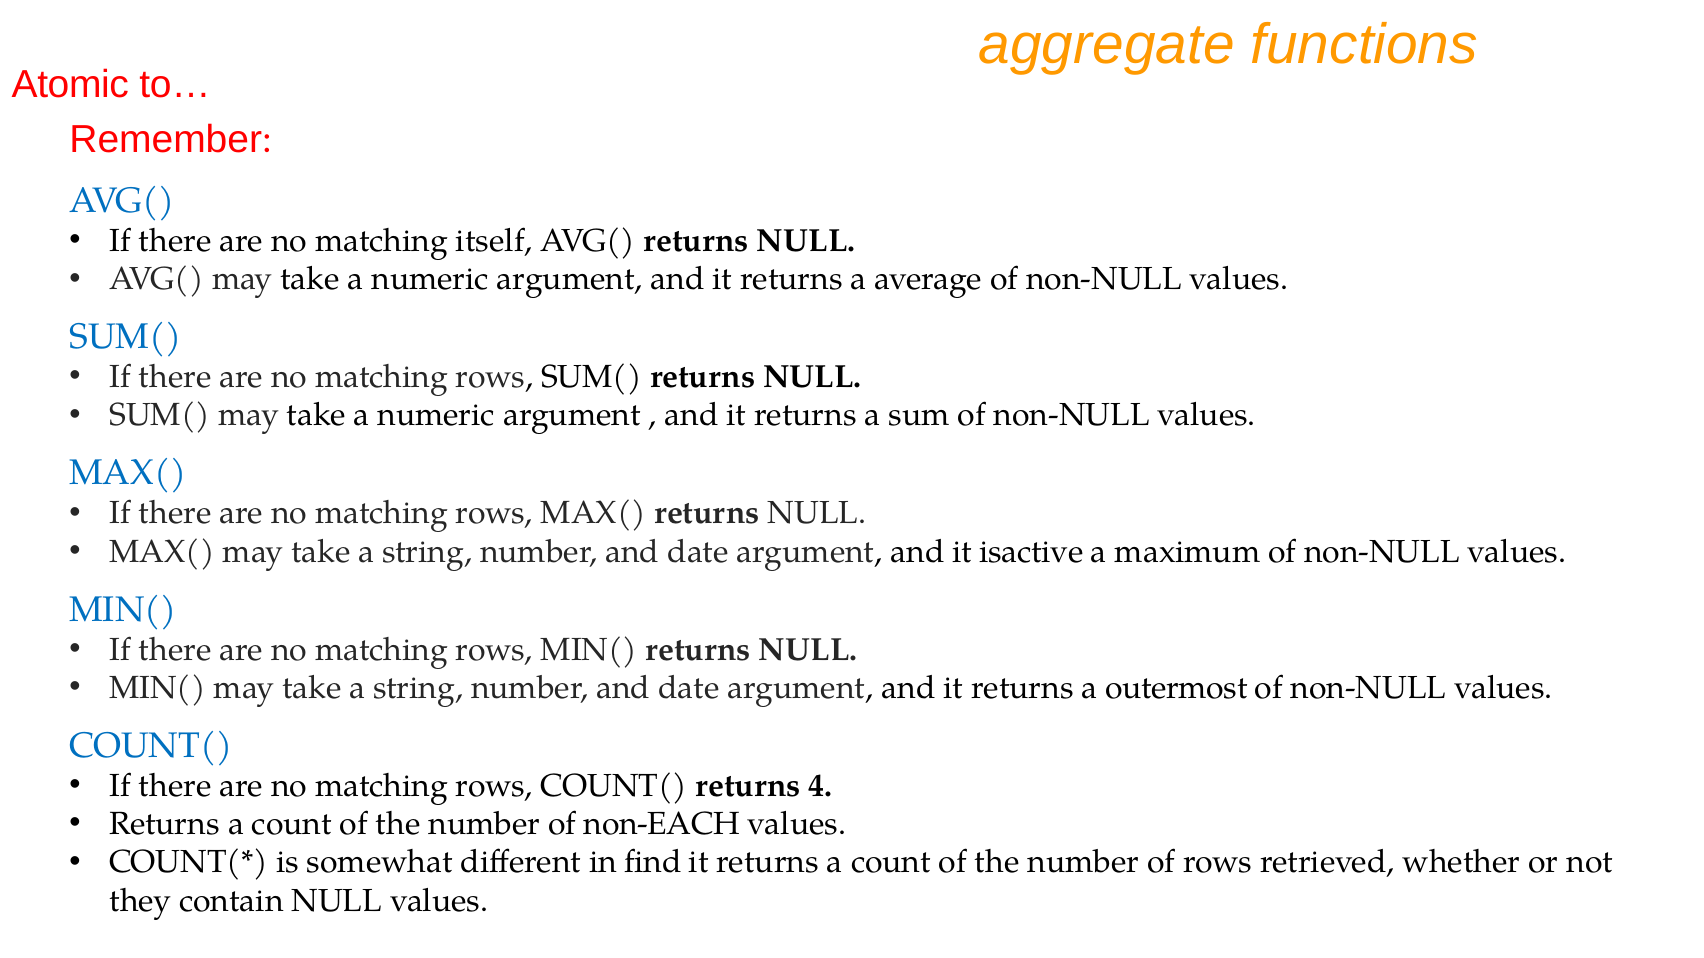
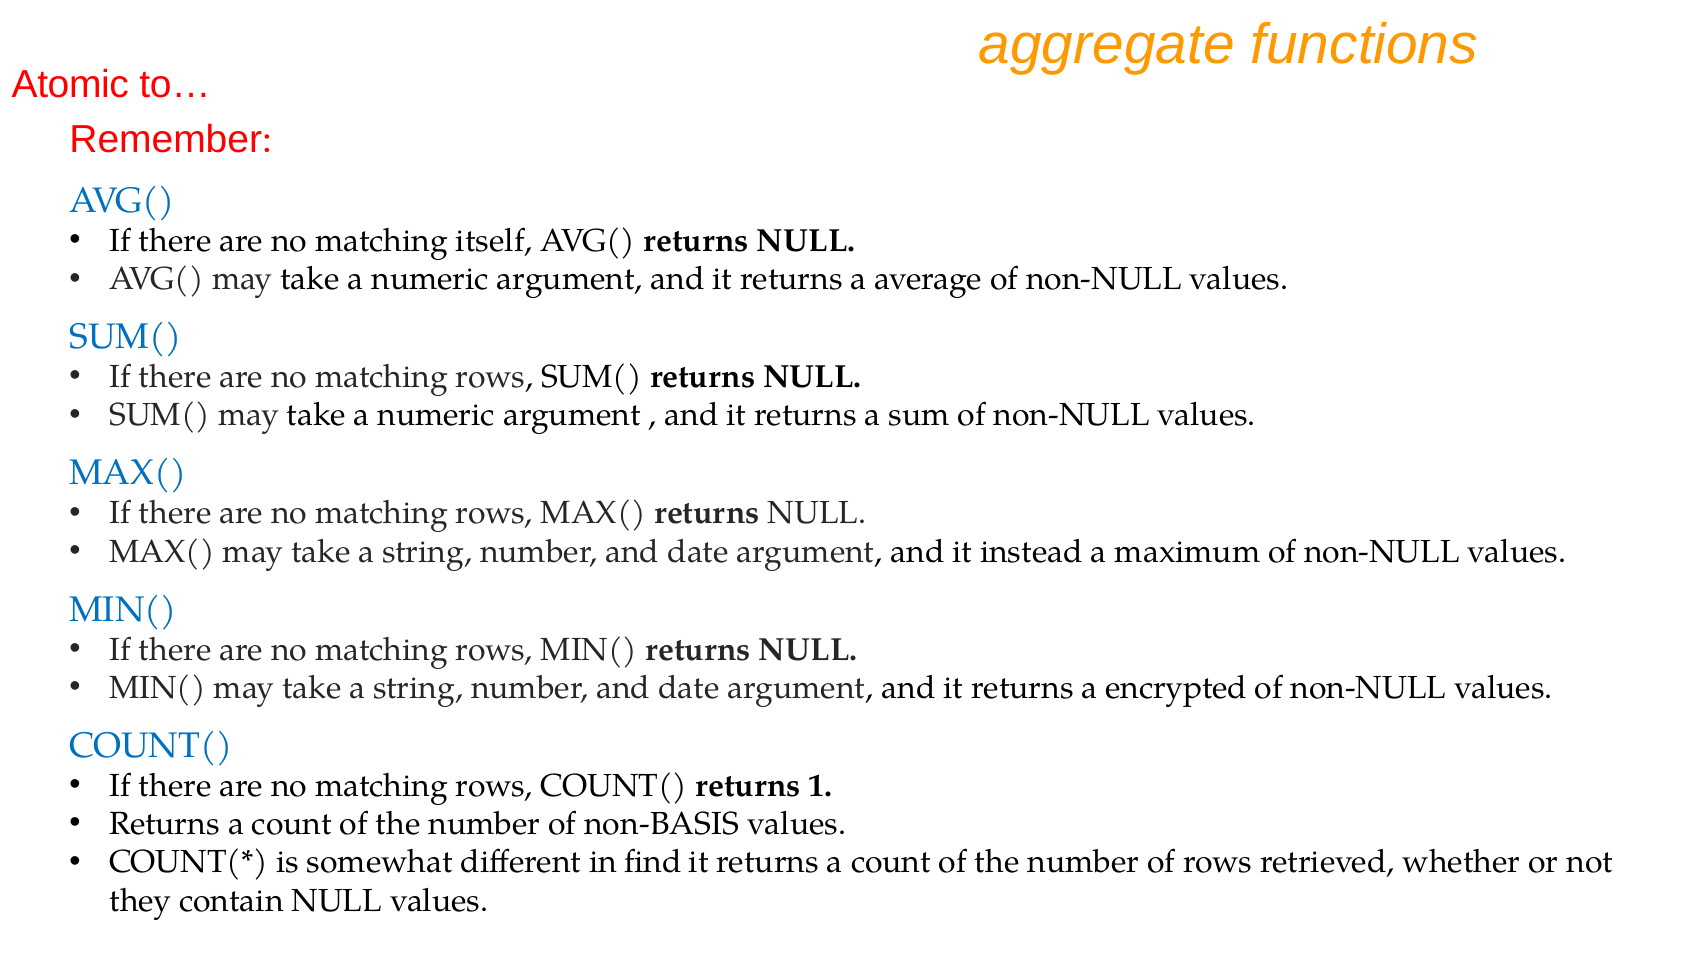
isactive: isactive -> instead
outermost: outermost -> encrypted
4: 4 -> 1
non-EACH: non-EACH -> non-BASIS
